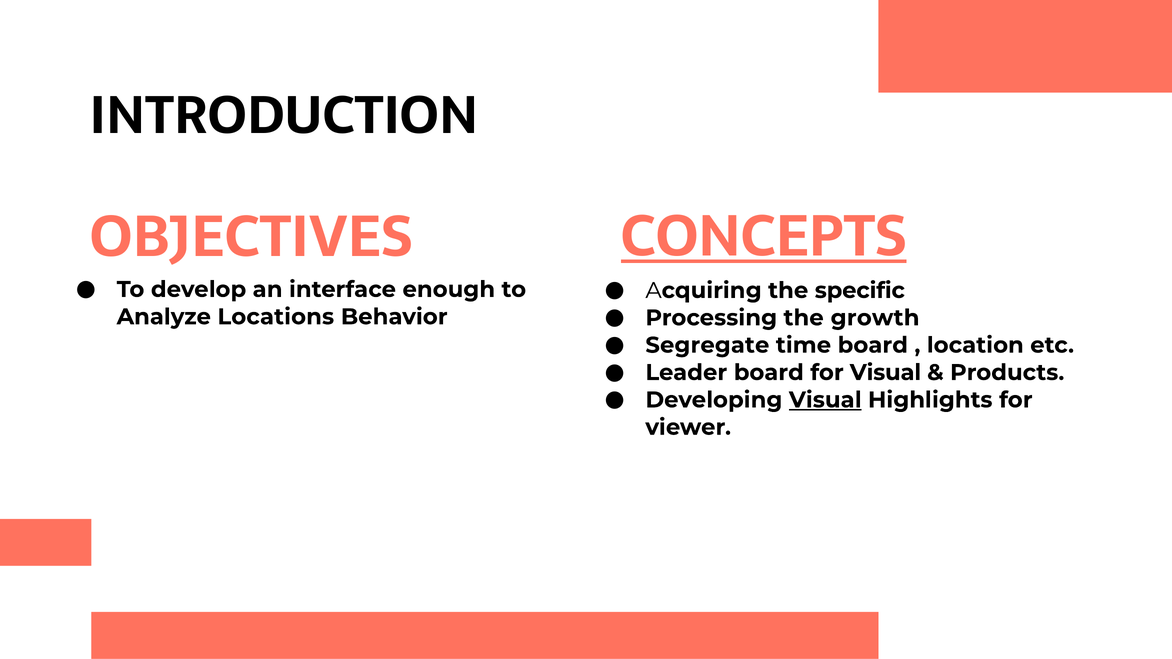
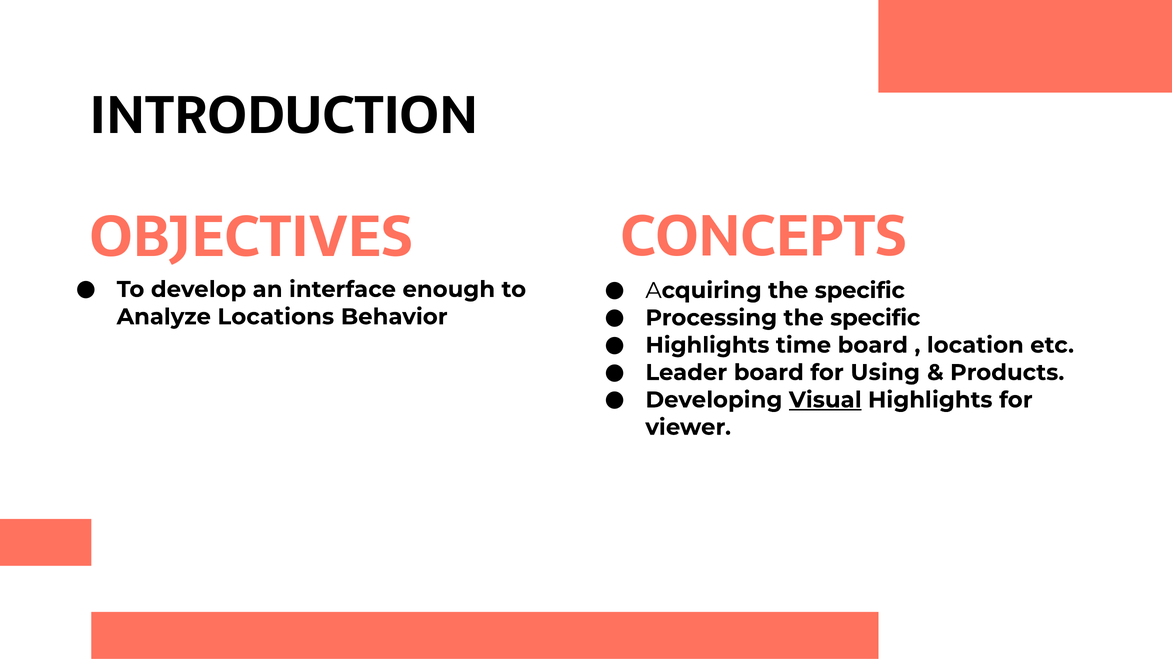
CONCEPTS underline: present -> none
Processing the growth: growth -> specific
Segregate at (707, 345): Segregate -> Highlights
for Visual: Visual -> Using
